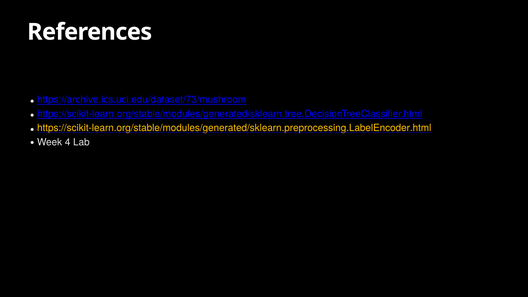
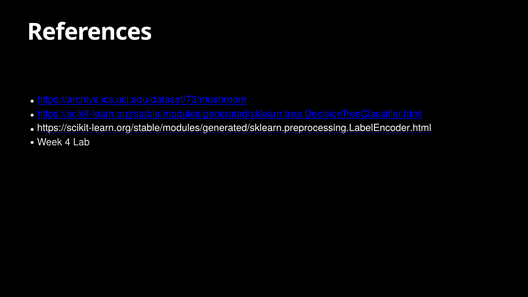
https://scikit-learn.org/stable/modules/generated/sklearn.preprocessing.LabelEncoder.html colour: yellow -> white
